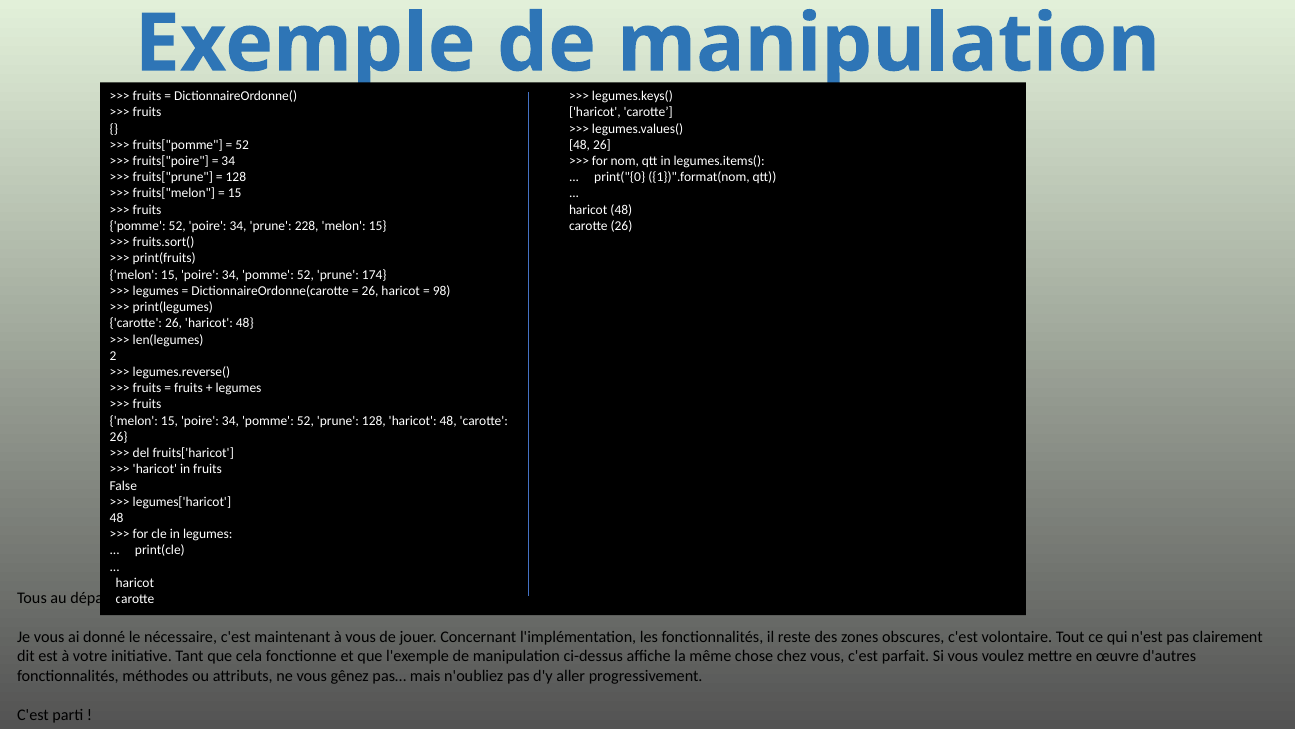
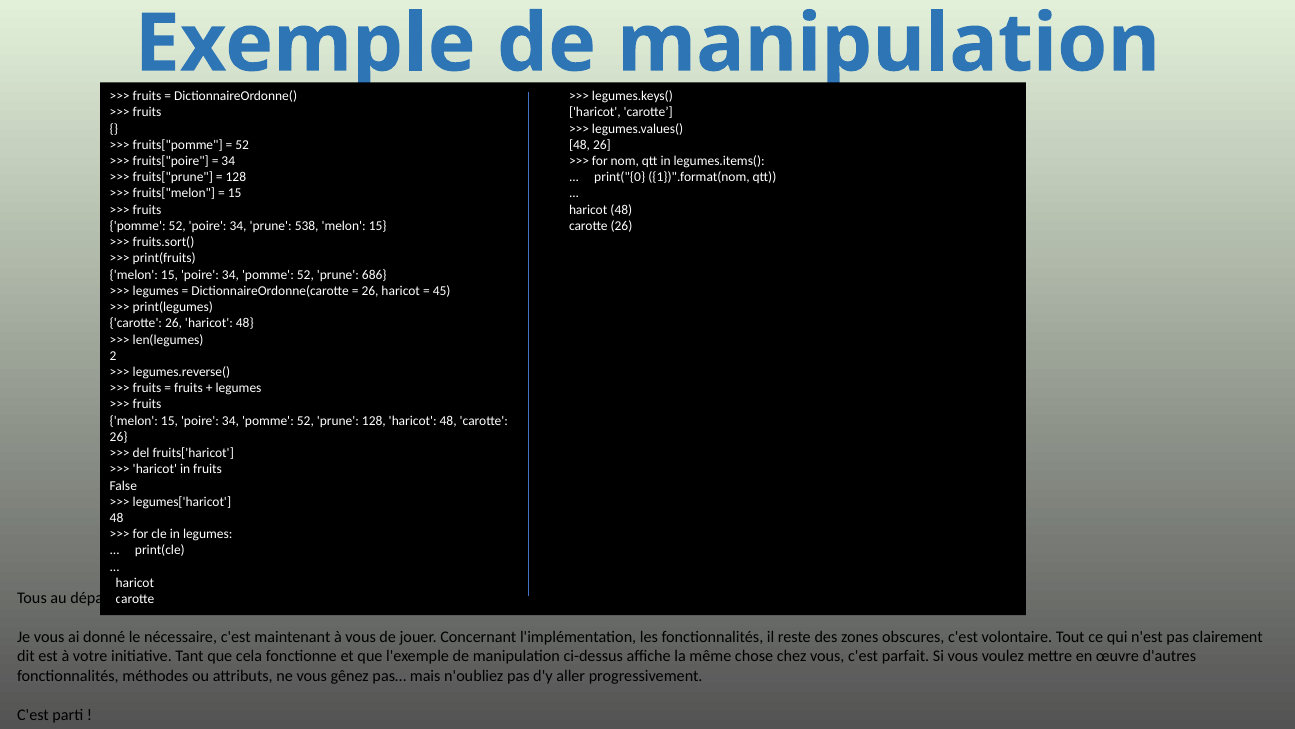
228: 228 -> 538
174: 174 -> 686
98: 98 -> 45
